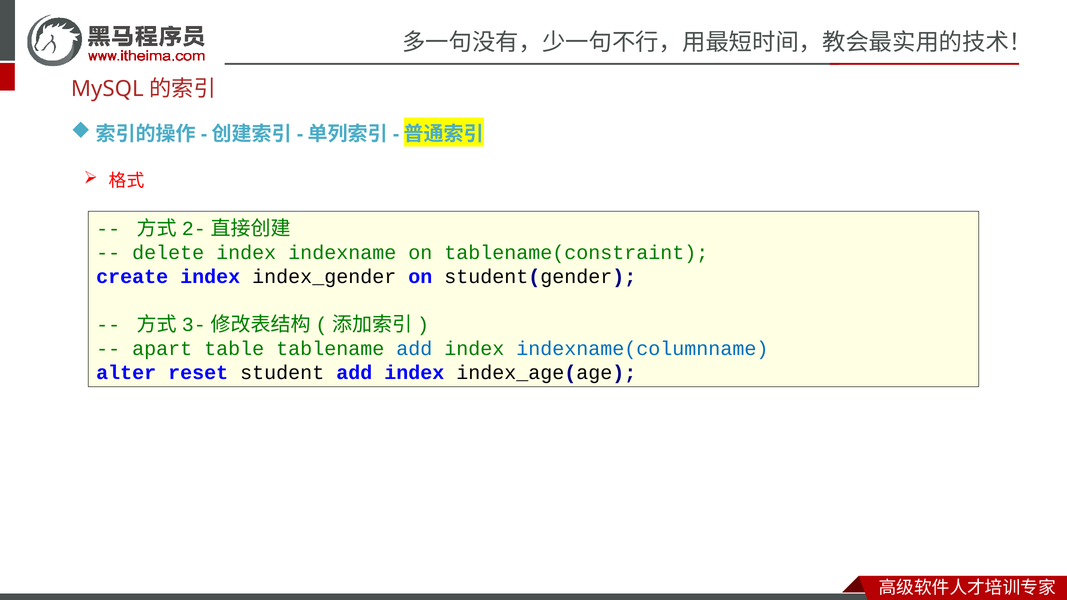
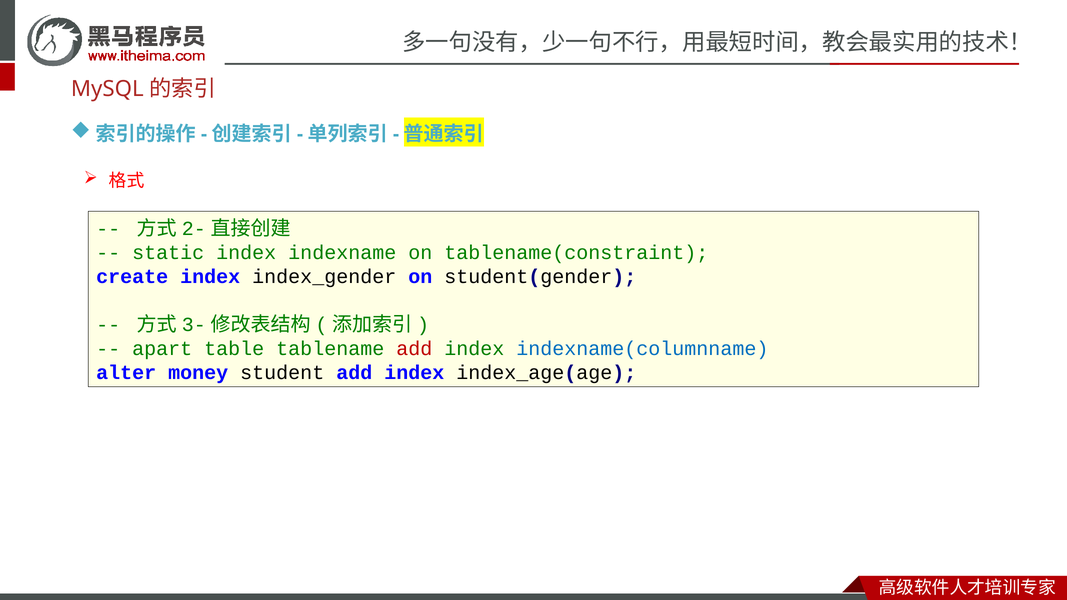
delete: delete -> static
add at (414, 349) colour: blue -> red
reset: reset -> money
